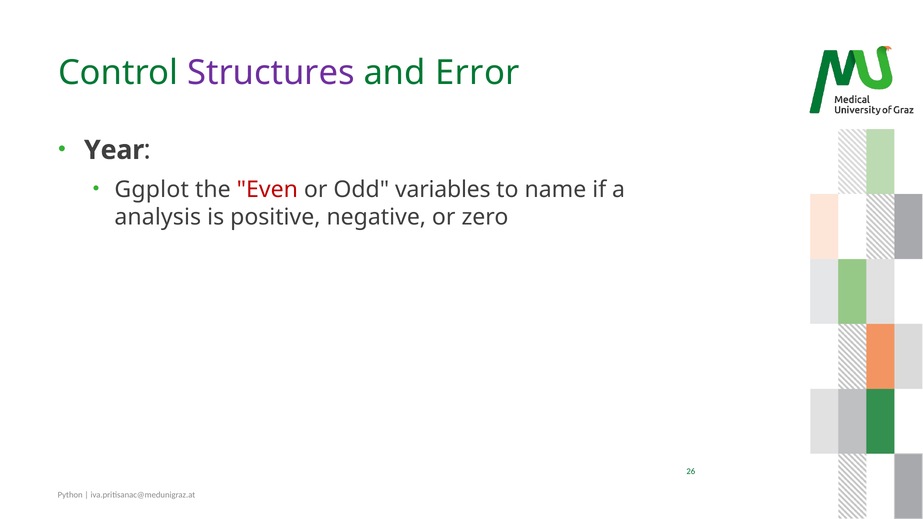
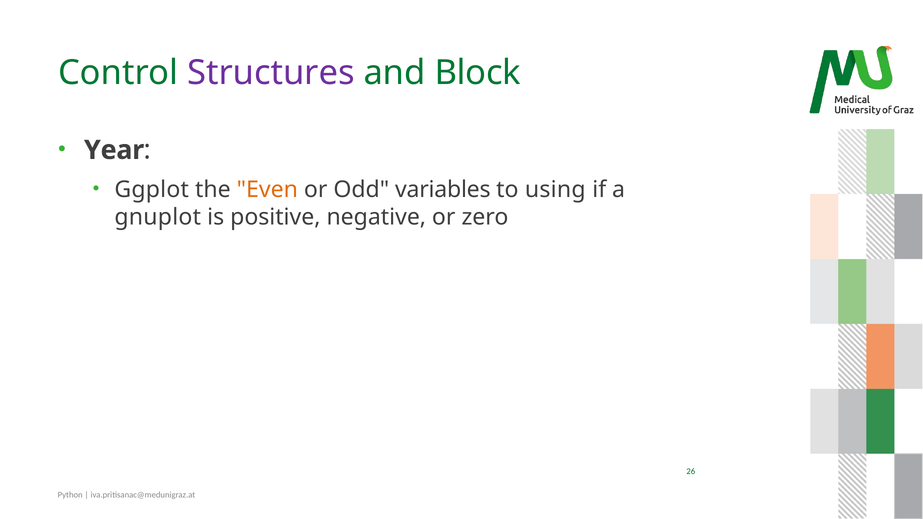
Error: Error -> Block
Even colour: red -> orange
name: name -> using
analysis: analysis -> gnuplot
